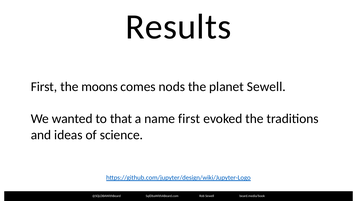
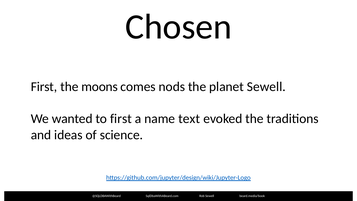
Results: Results -> Chosen
to that: that -> first
name first: first -> text
